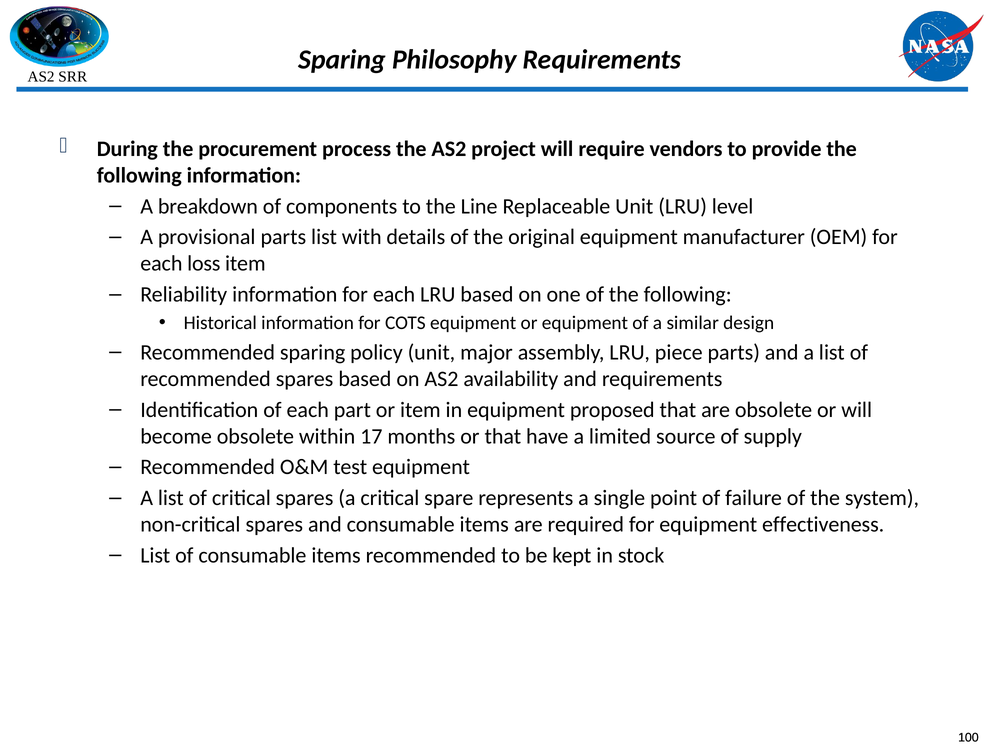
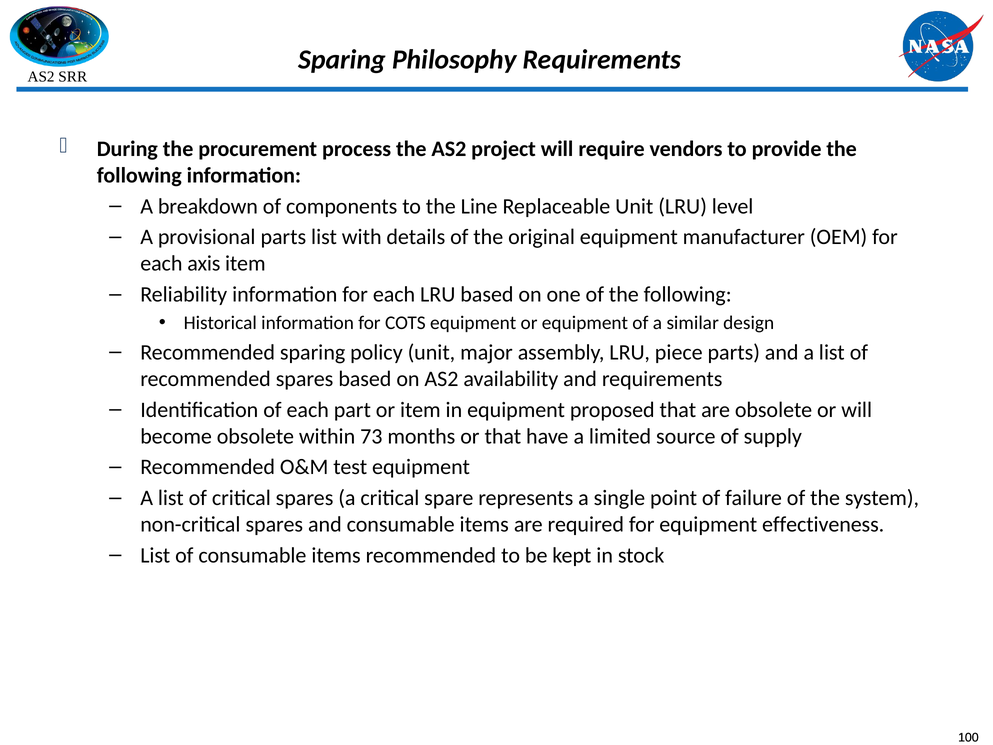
loss: loss -> axis
17: 17 -> 73
